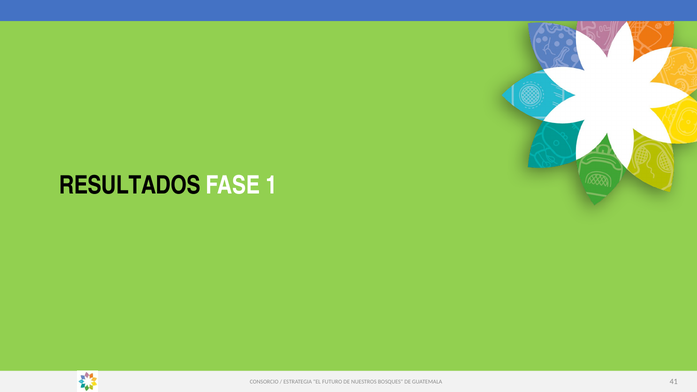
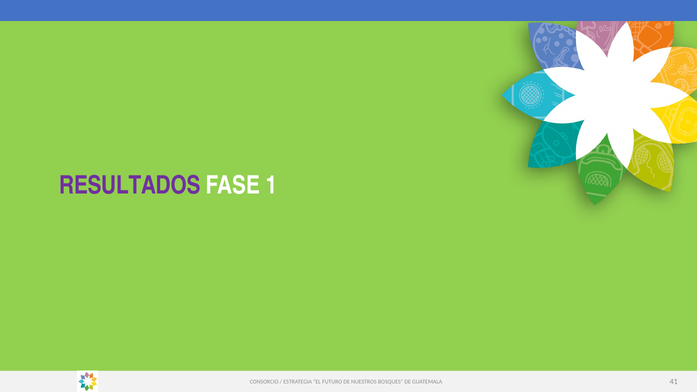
RESULTADOS colour: black -> purple
